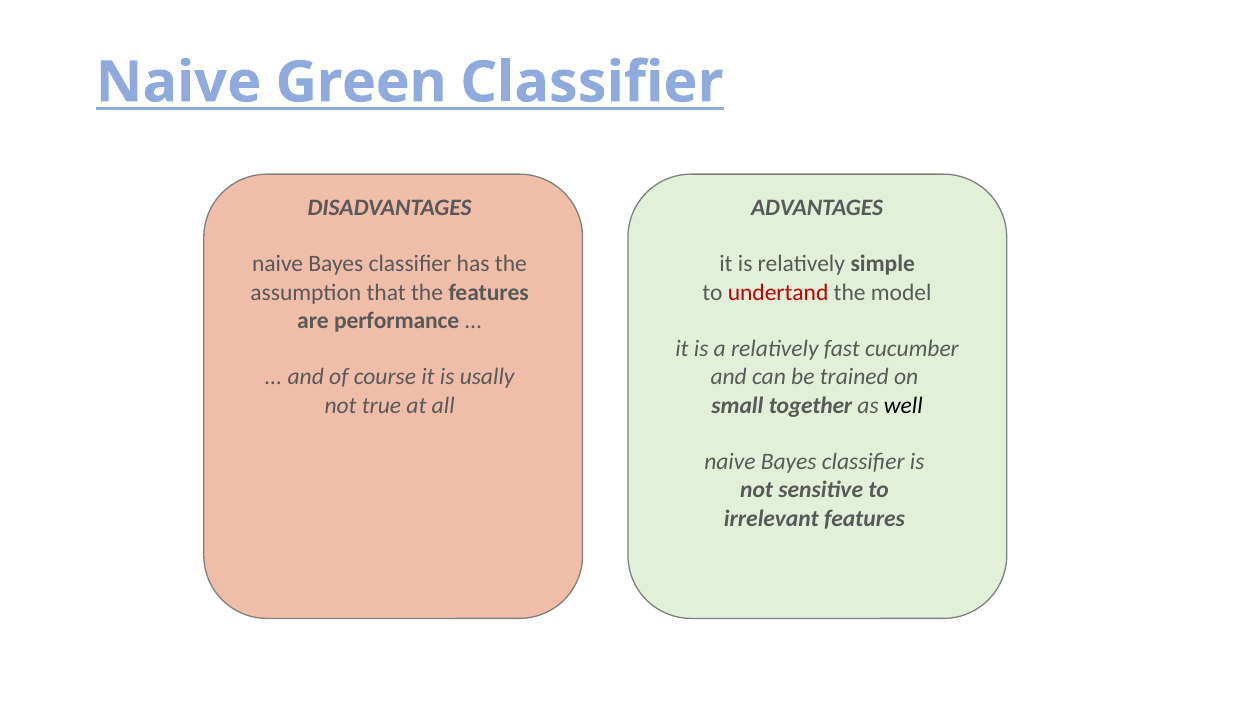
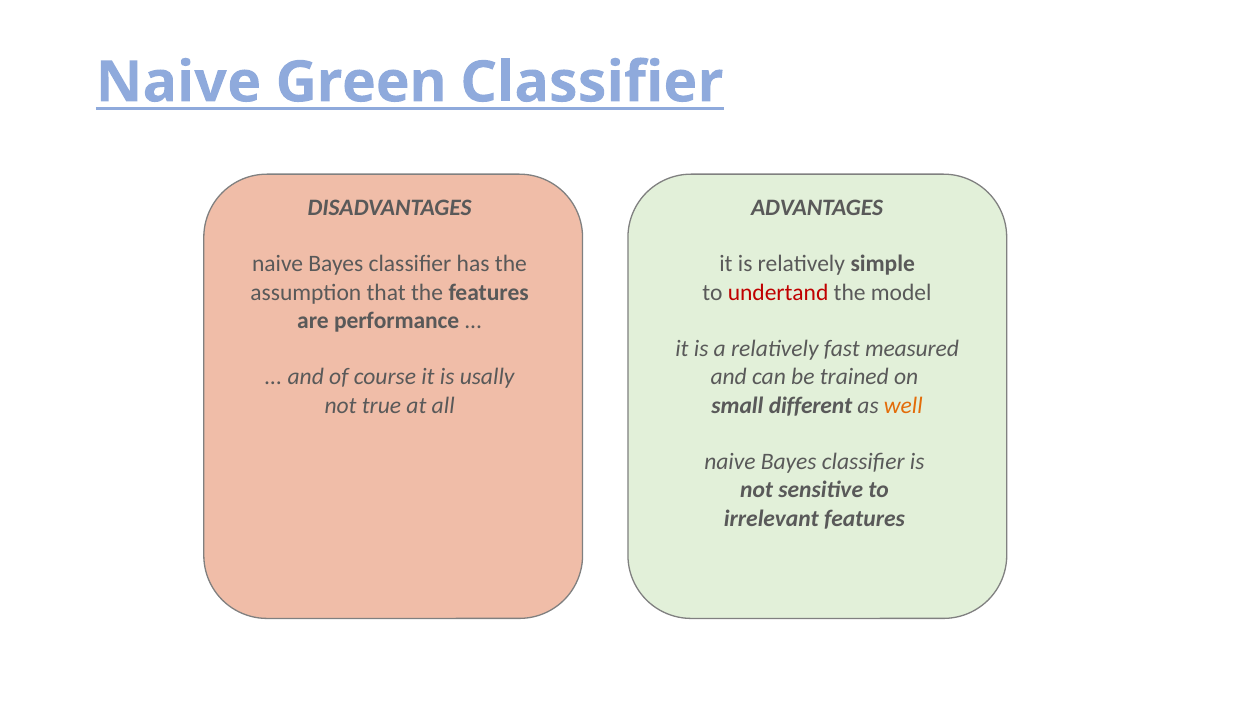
cucumber: cucumber -> measured
together: together -> different
well colour: black -> orange
